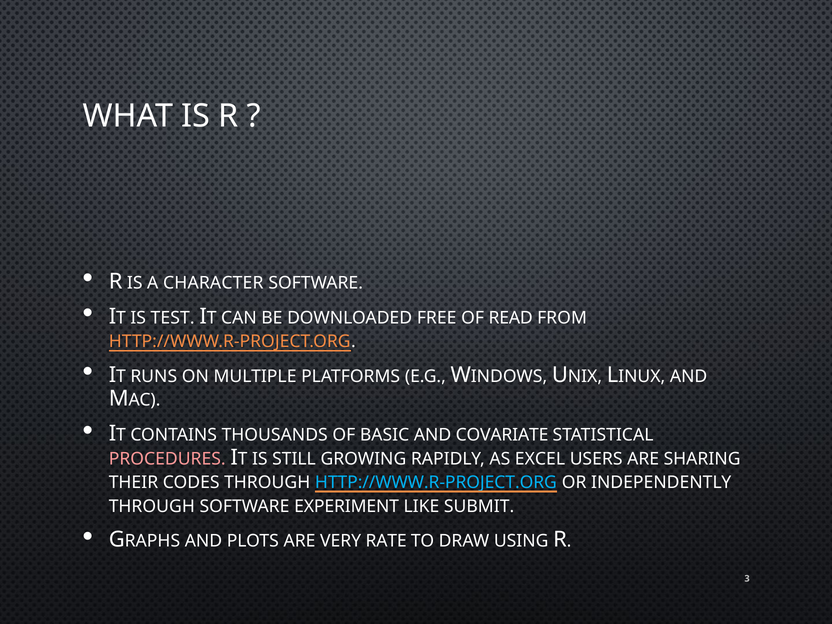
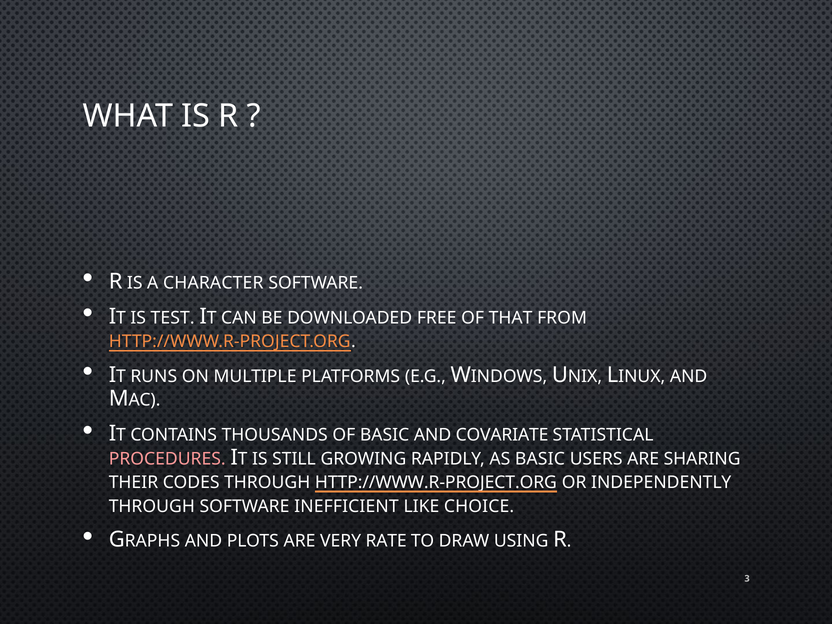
READ: READ -> THAT
AS EXCEL: EXCEL -> BASIC
HTTP://WWW.R-PROJECT.ORG at (436, 482) colour: light blue -> white
EXPERIMENT: EXPERIMENT -> INEFFICIENT
SUBMIT: SUBMIT -> CHOICE
